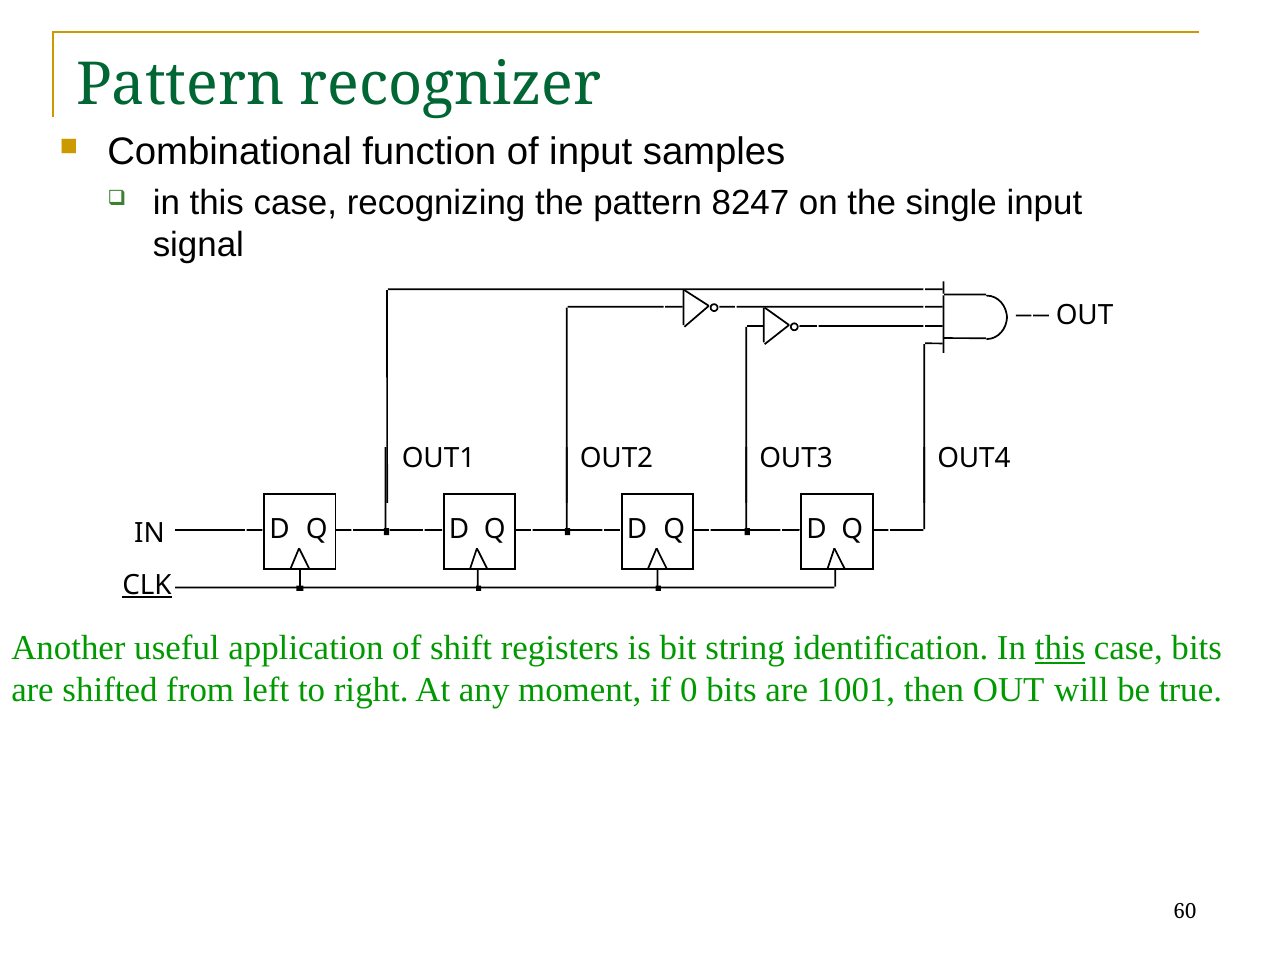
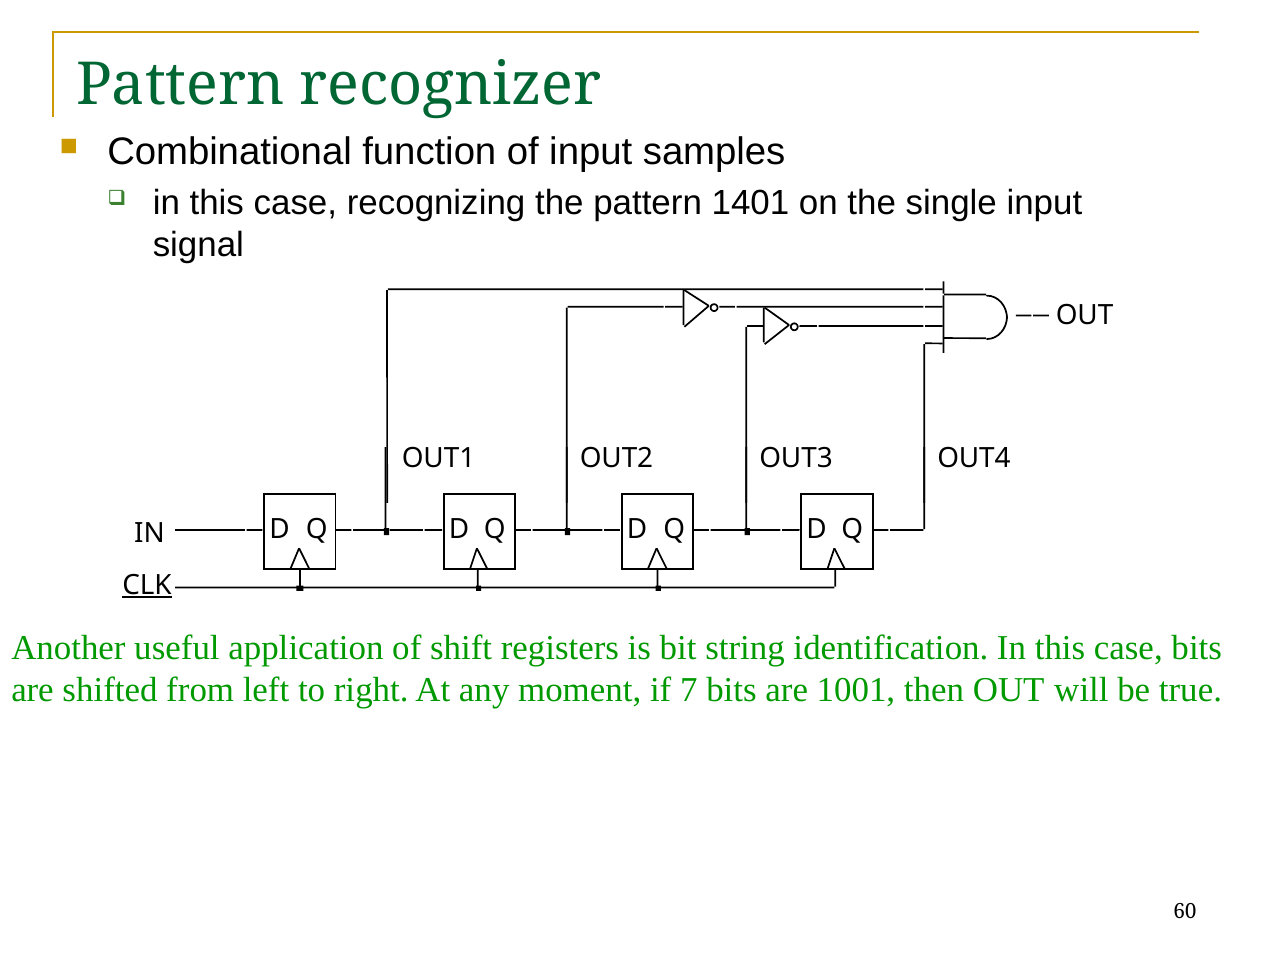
8247: 8247 -> 1401
this at (1060, 648) underline: present -> none
0: 0 -> 7
